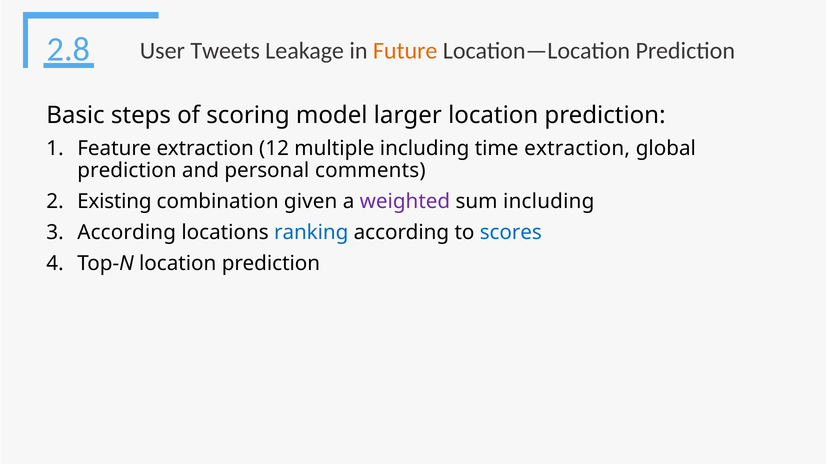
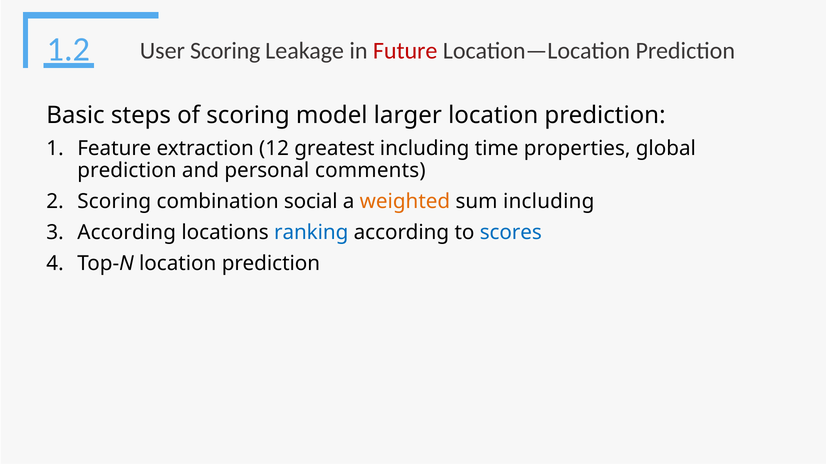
2.8: 2.8 -> 1.2
User Tweets: Tweets -> Scoring
Future colour: orange -> red
multiple: multiple -> greatest
time extraction: extraction -> properties
Existing at (114, 201): Existing -> Scoring
given: given -> social
weighted colour: purple -> orange
